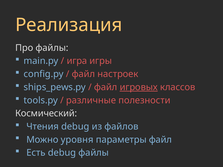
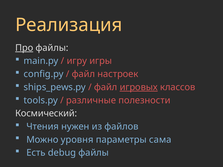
Про underline: none -> present
игра: игра -> игру
Чтения debug: debug -> нужен
параметры файл: файл -> сама
